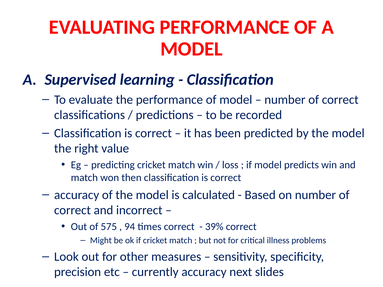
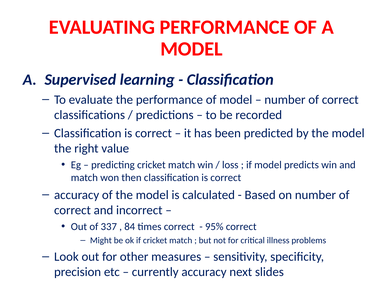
575: 575 -> 337
94: 94 -> 84
39%: 39% -> 95%
